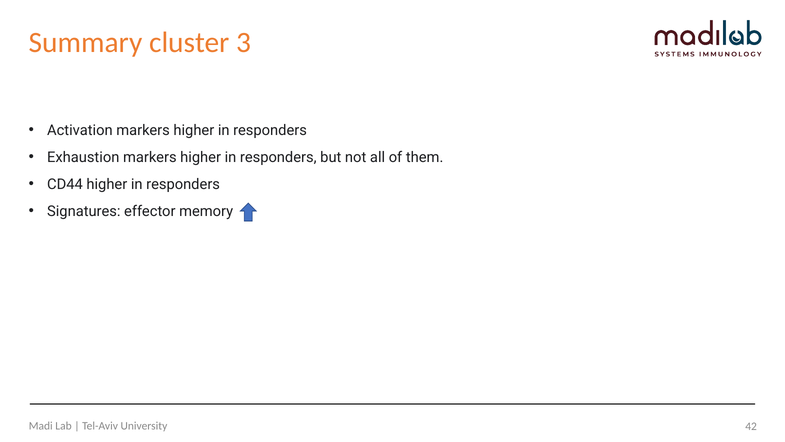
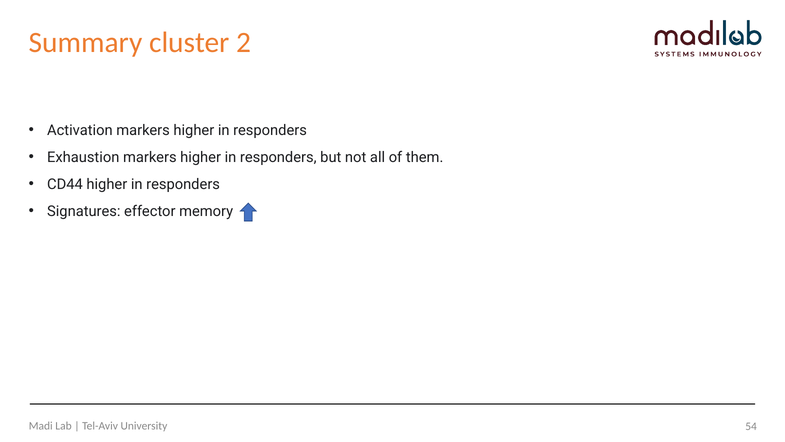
3: 3 -> 2
42: 42 -> 54
